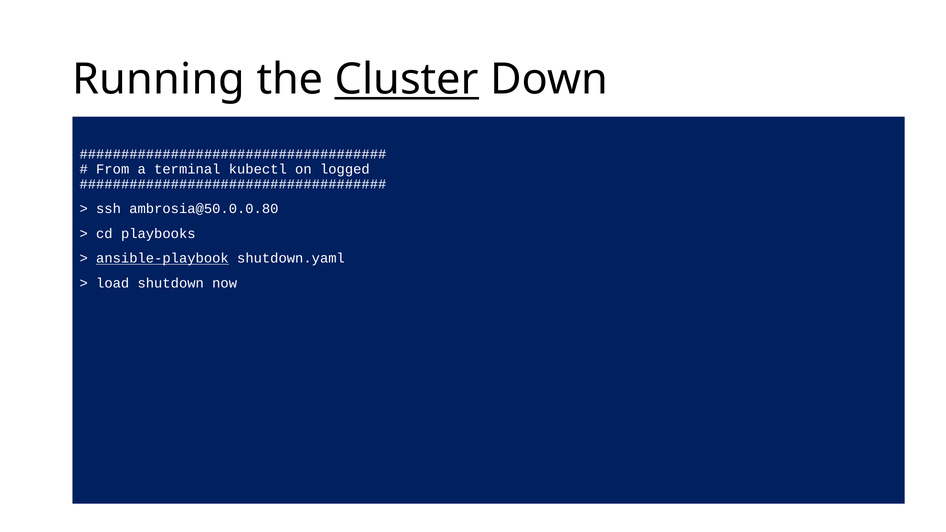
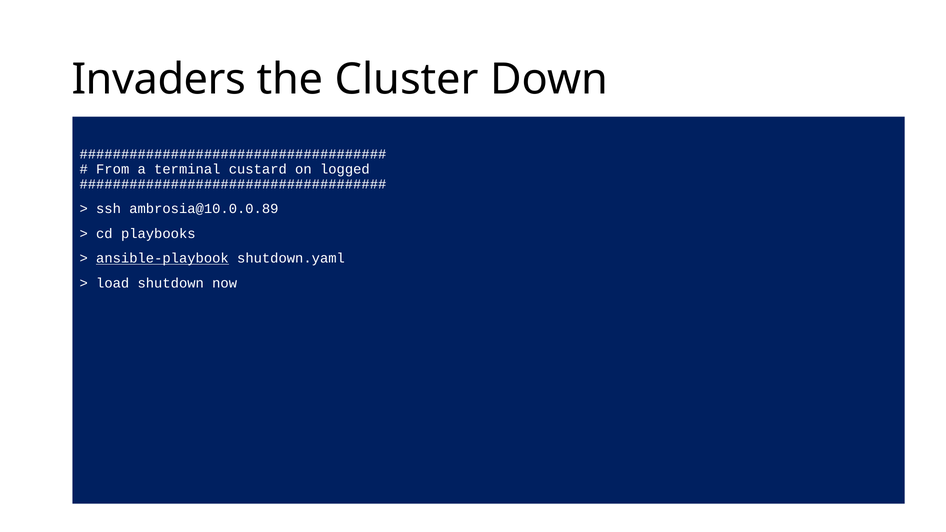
Running: Running -> Invaders
Cluster underline: present -> none
kubectl: kubectl -> custard
ambrosia@50.0.0.80: ambrosia@50.0.0.80 -> ambrosia@10.0.0.89
